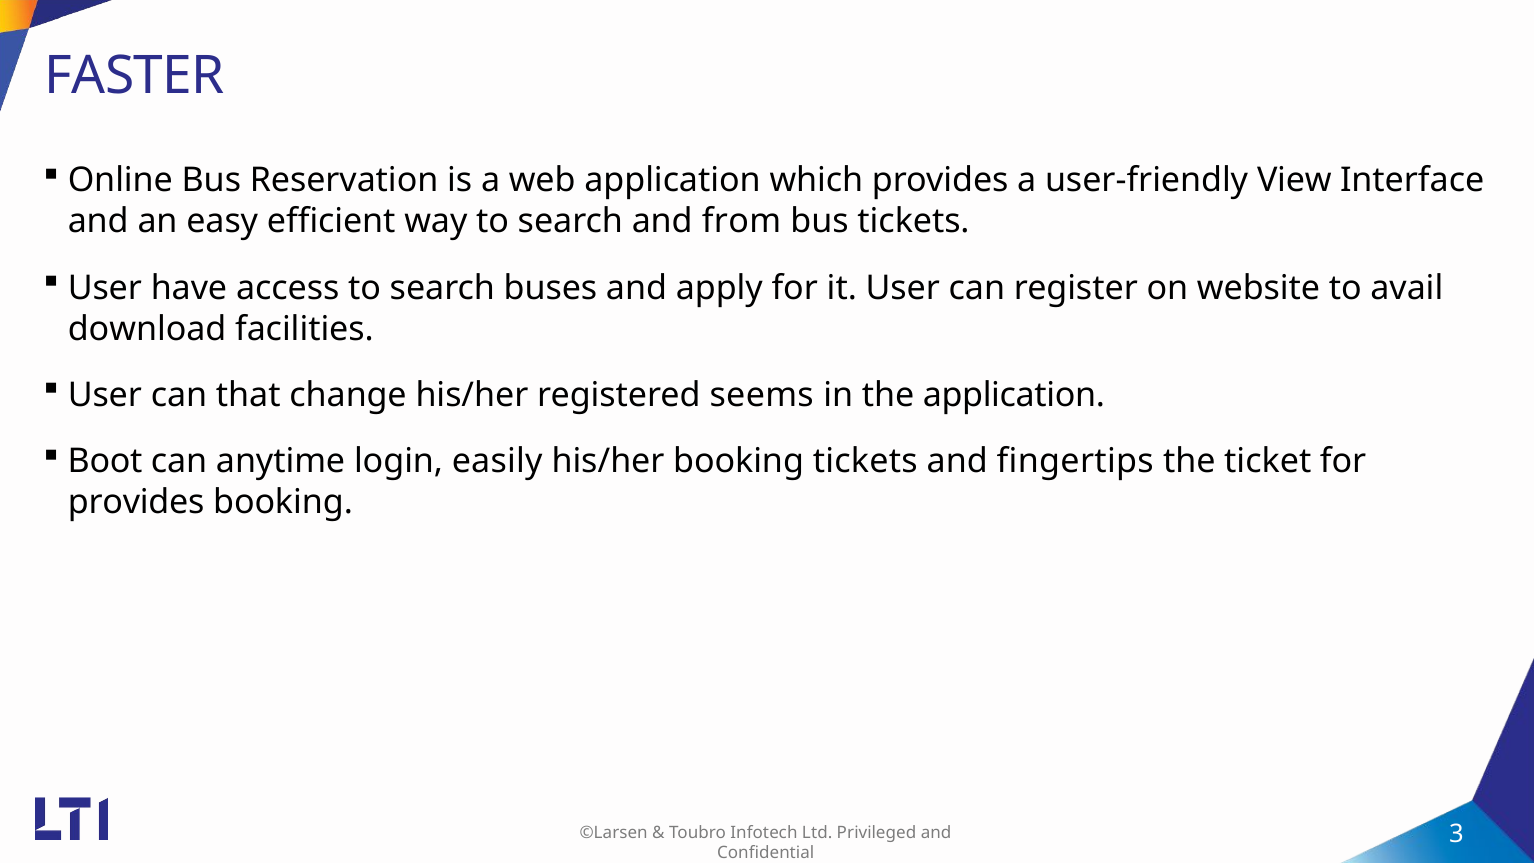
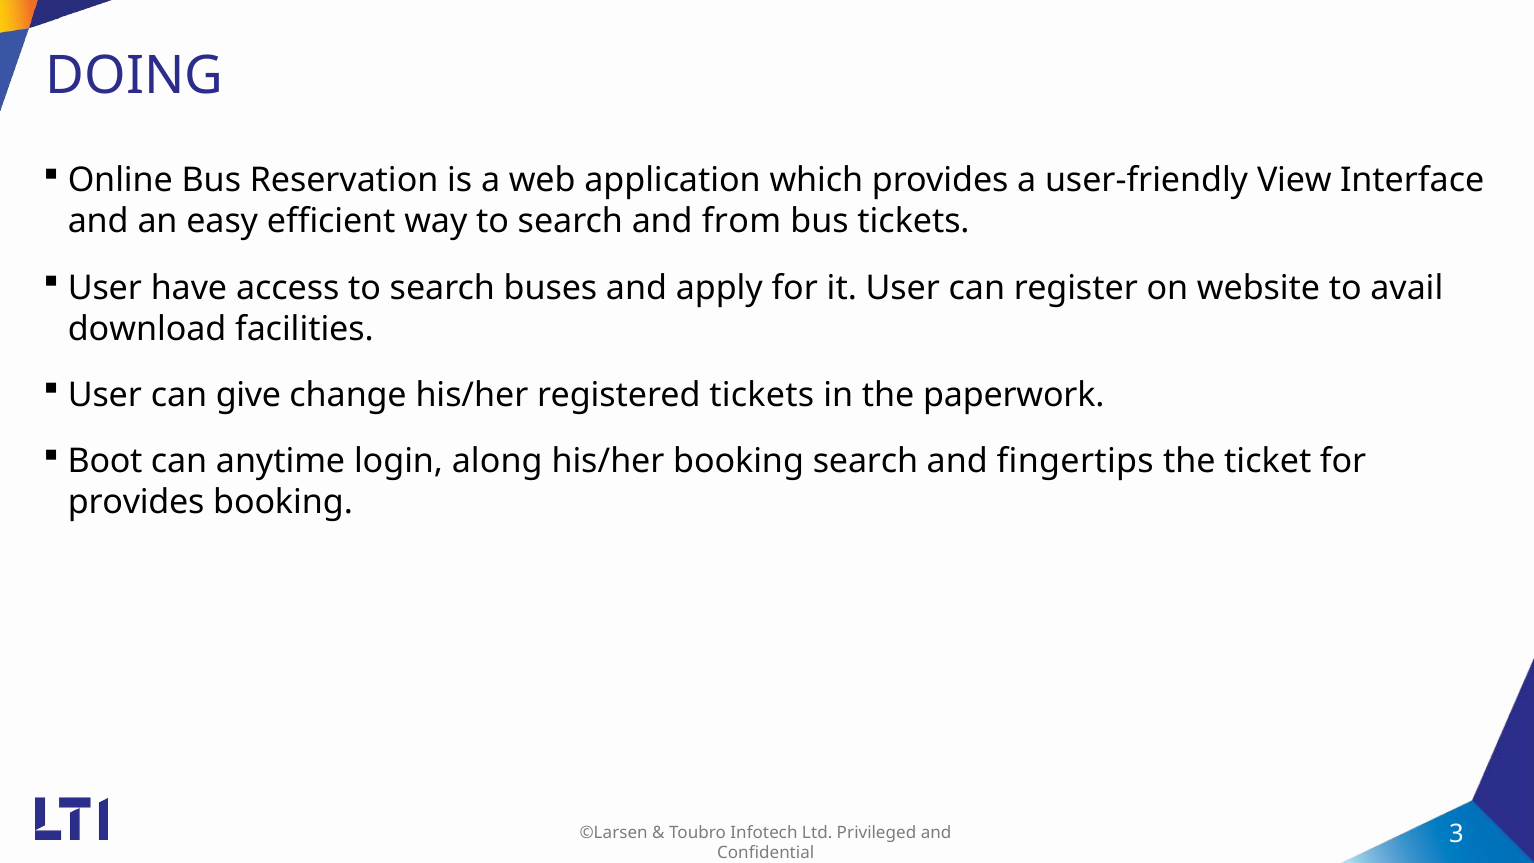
FASTER: FASTER -> DOING
that: that -> give
registered seems: seems -> tickets
the application: application -> paperwork
easily: easily -> along
booking tickets: tickets -> search
